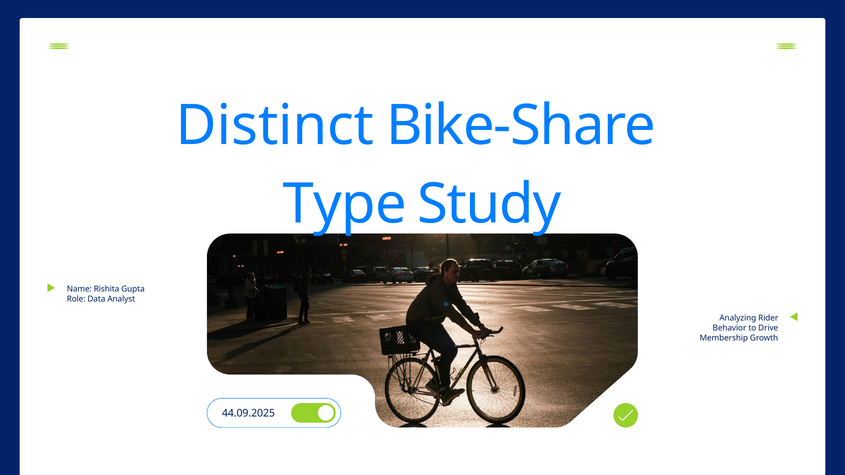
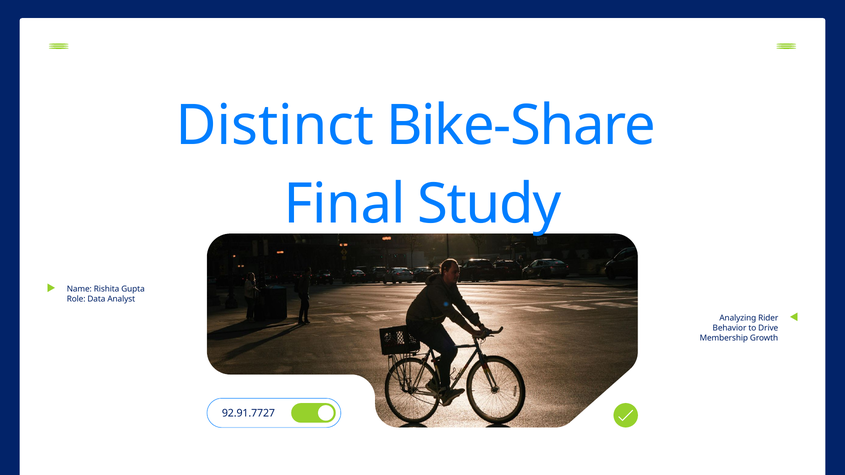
Type: Type -> Final
44.09.2025: 44.09.2025 -> 92.91.7727
